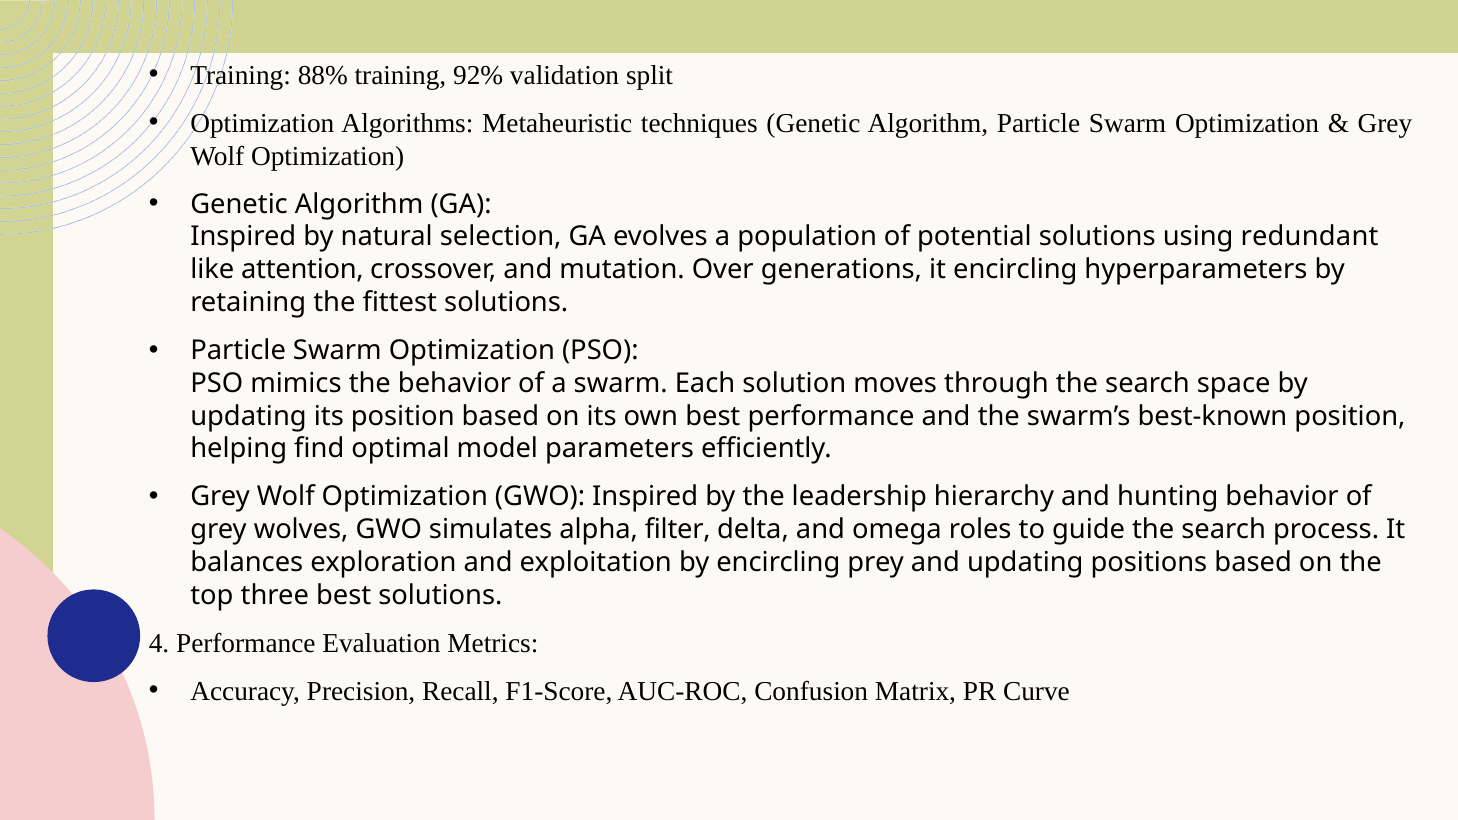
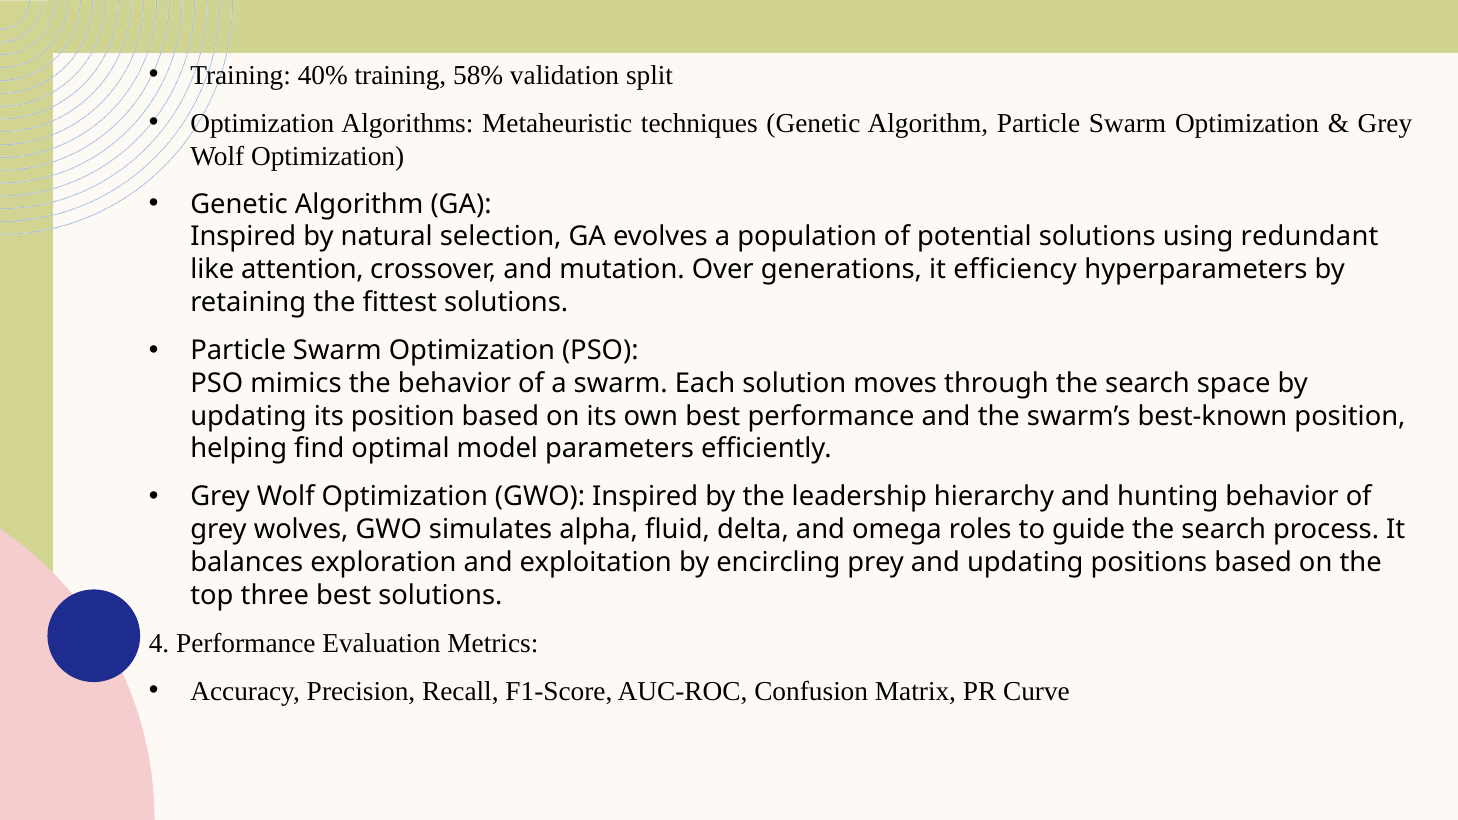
88%: 88% -> 40%
92%: 92% -> 58%
it encircling: encircling -> efficiency
filter: filter -> fluid
